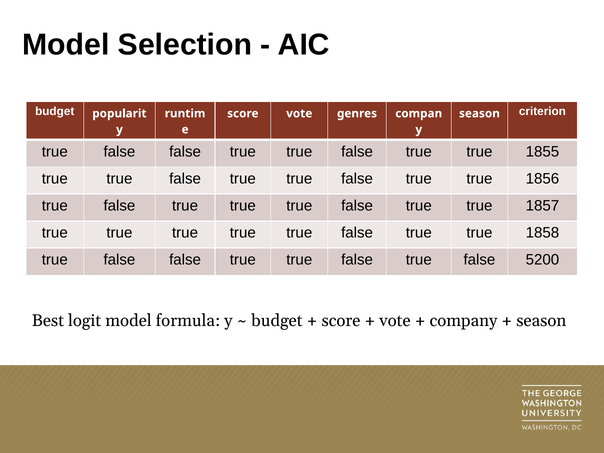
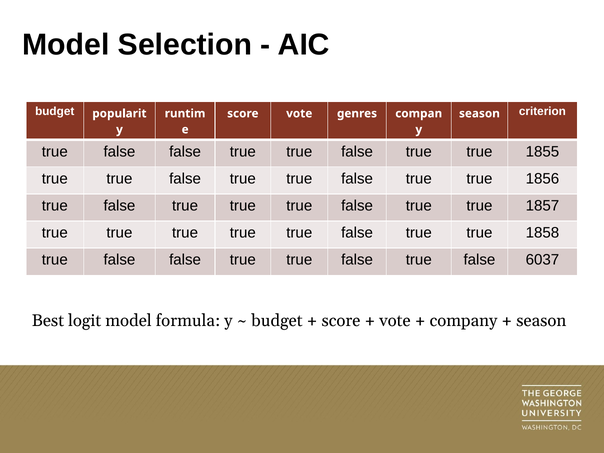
5200: 5200 -> 6037
